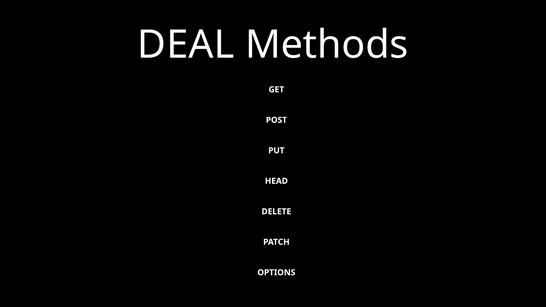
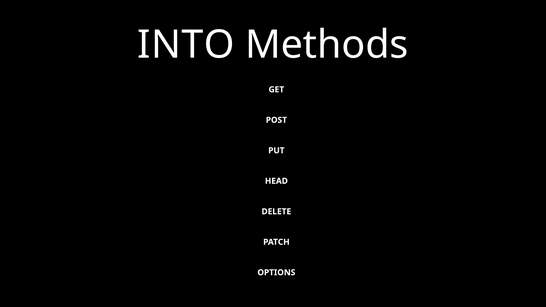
DEAL: DEAL -> INTO
